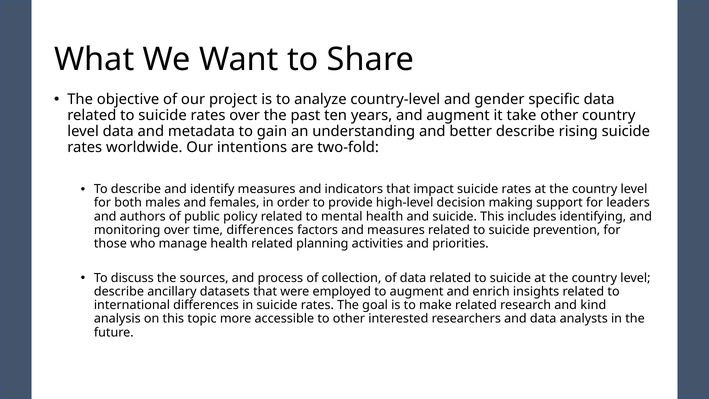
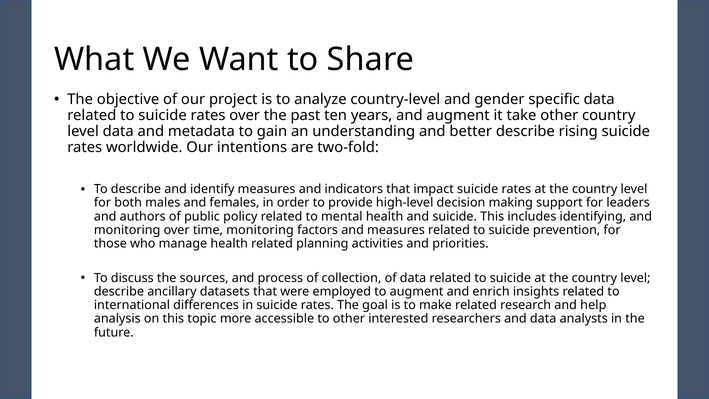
time differences: differences -> monitoring
kind: kind -> help
